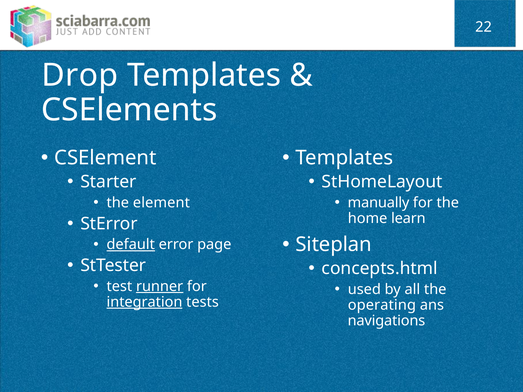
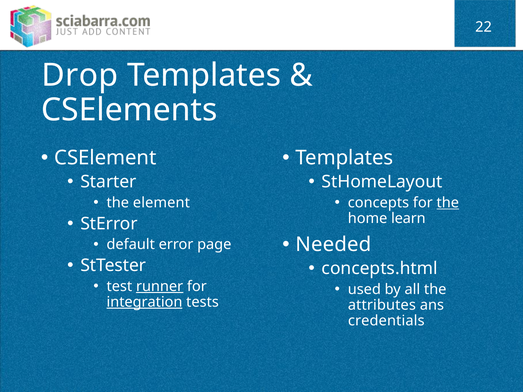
manually: manually -> concepts
the at (448, 203) underline: none -> present
Siteplan: Siteplan -> Needed
default underline: present -> none
operating: operating -> attributes
navigations: navigations -> credentials
